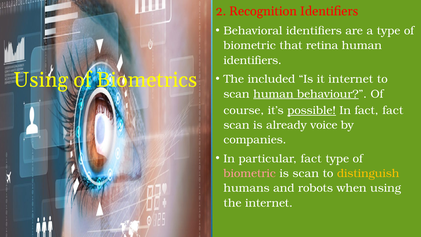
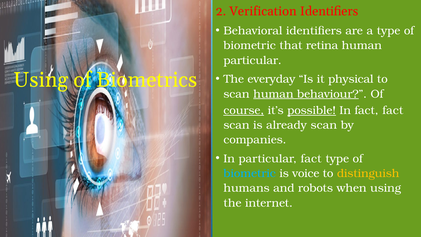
2 Recognition: Recognition -> Verification
identifiers at (253, 60): identifiers -> particular
The included: included -> everyday
it internet: internet -> physical
course underline: none -> present
already voice: voice -> scan
biometric at (250, 173) colour: pink -> light blue
is scan: scan -> voice
